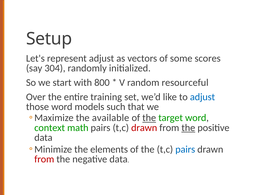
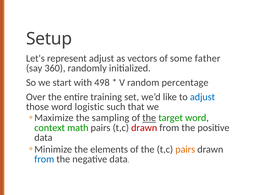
scores: scores -> father
304: 304 -> 360
800: 800 -> 498
resourceful: resourceful -> percentage
models: models -> logistic
available: available -> sampling
the at (188, 128) underline: present -> none
pairs at (185, 149) colour: blue -> orange
from at (44, 159) colour: red -> blue
